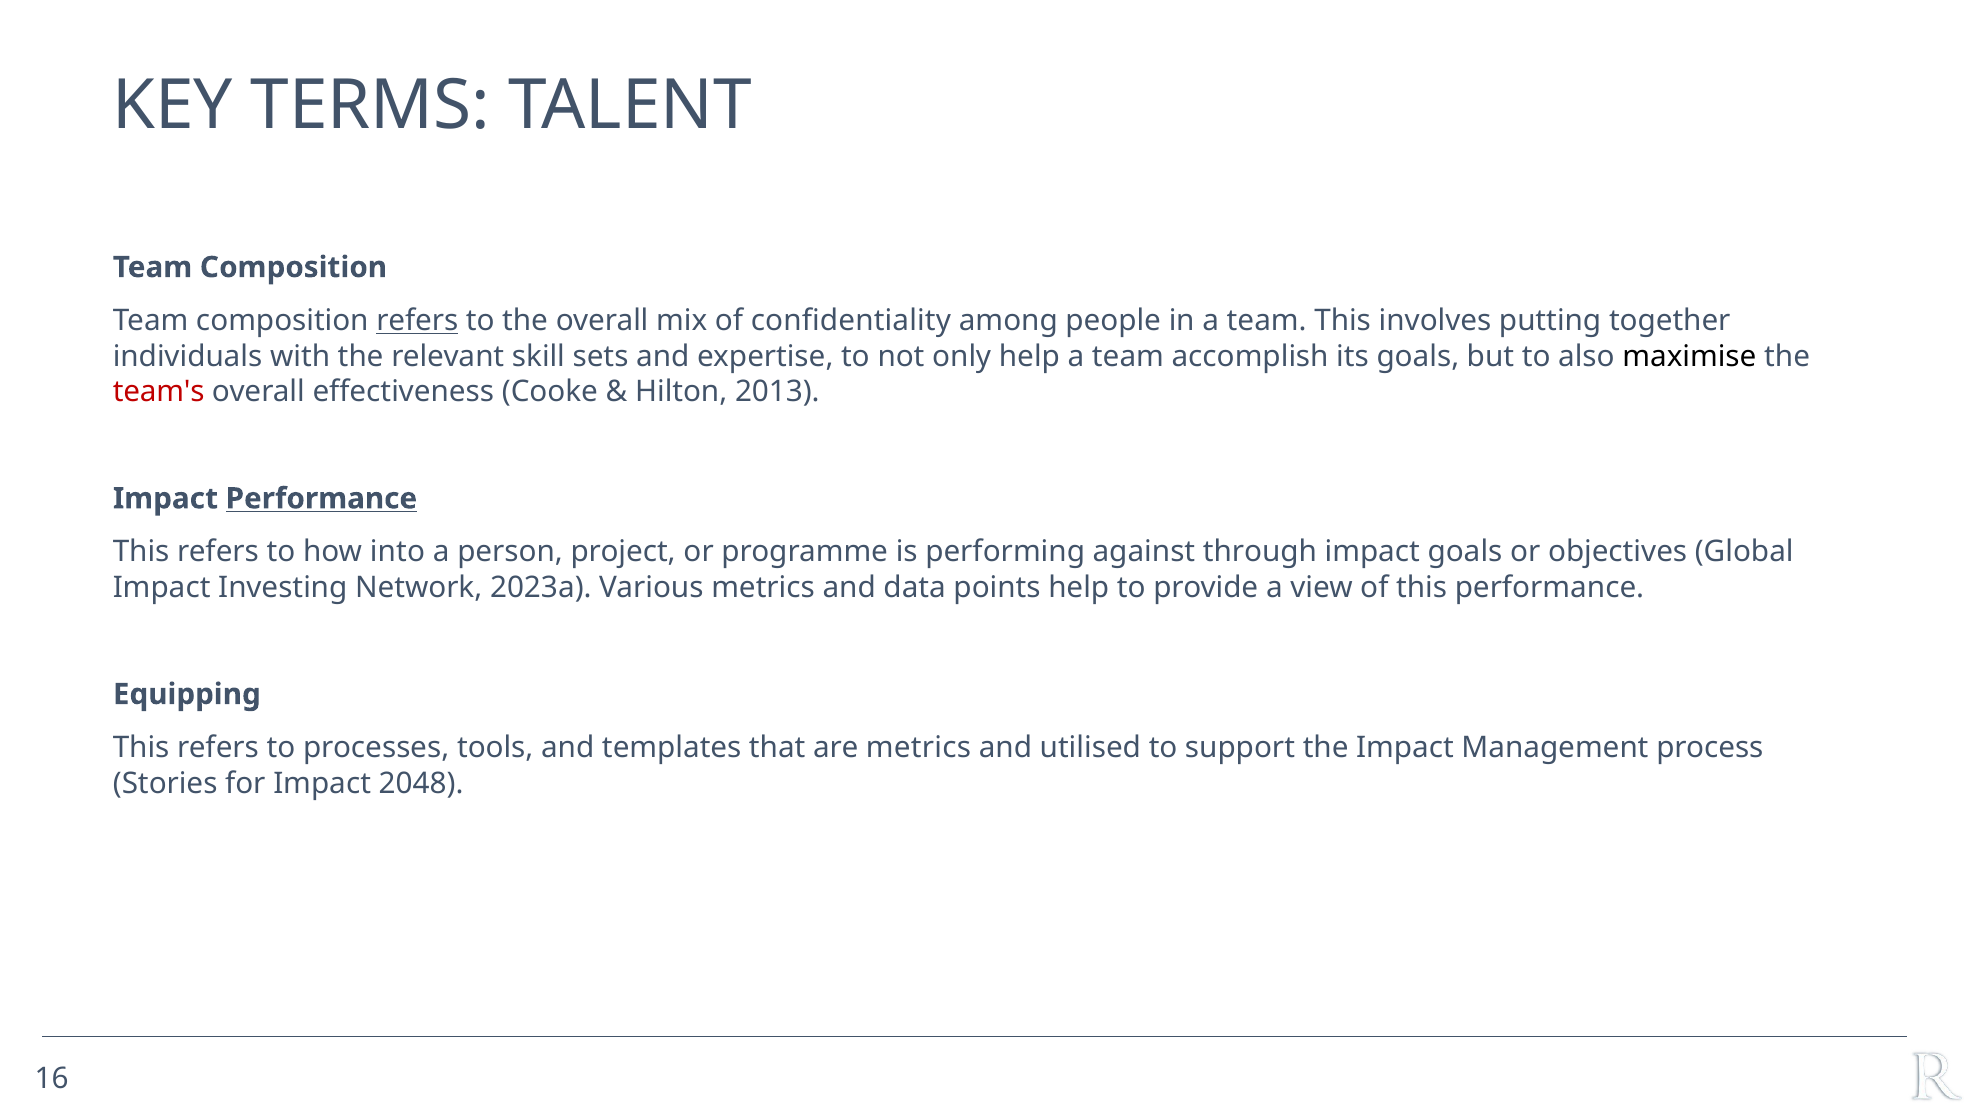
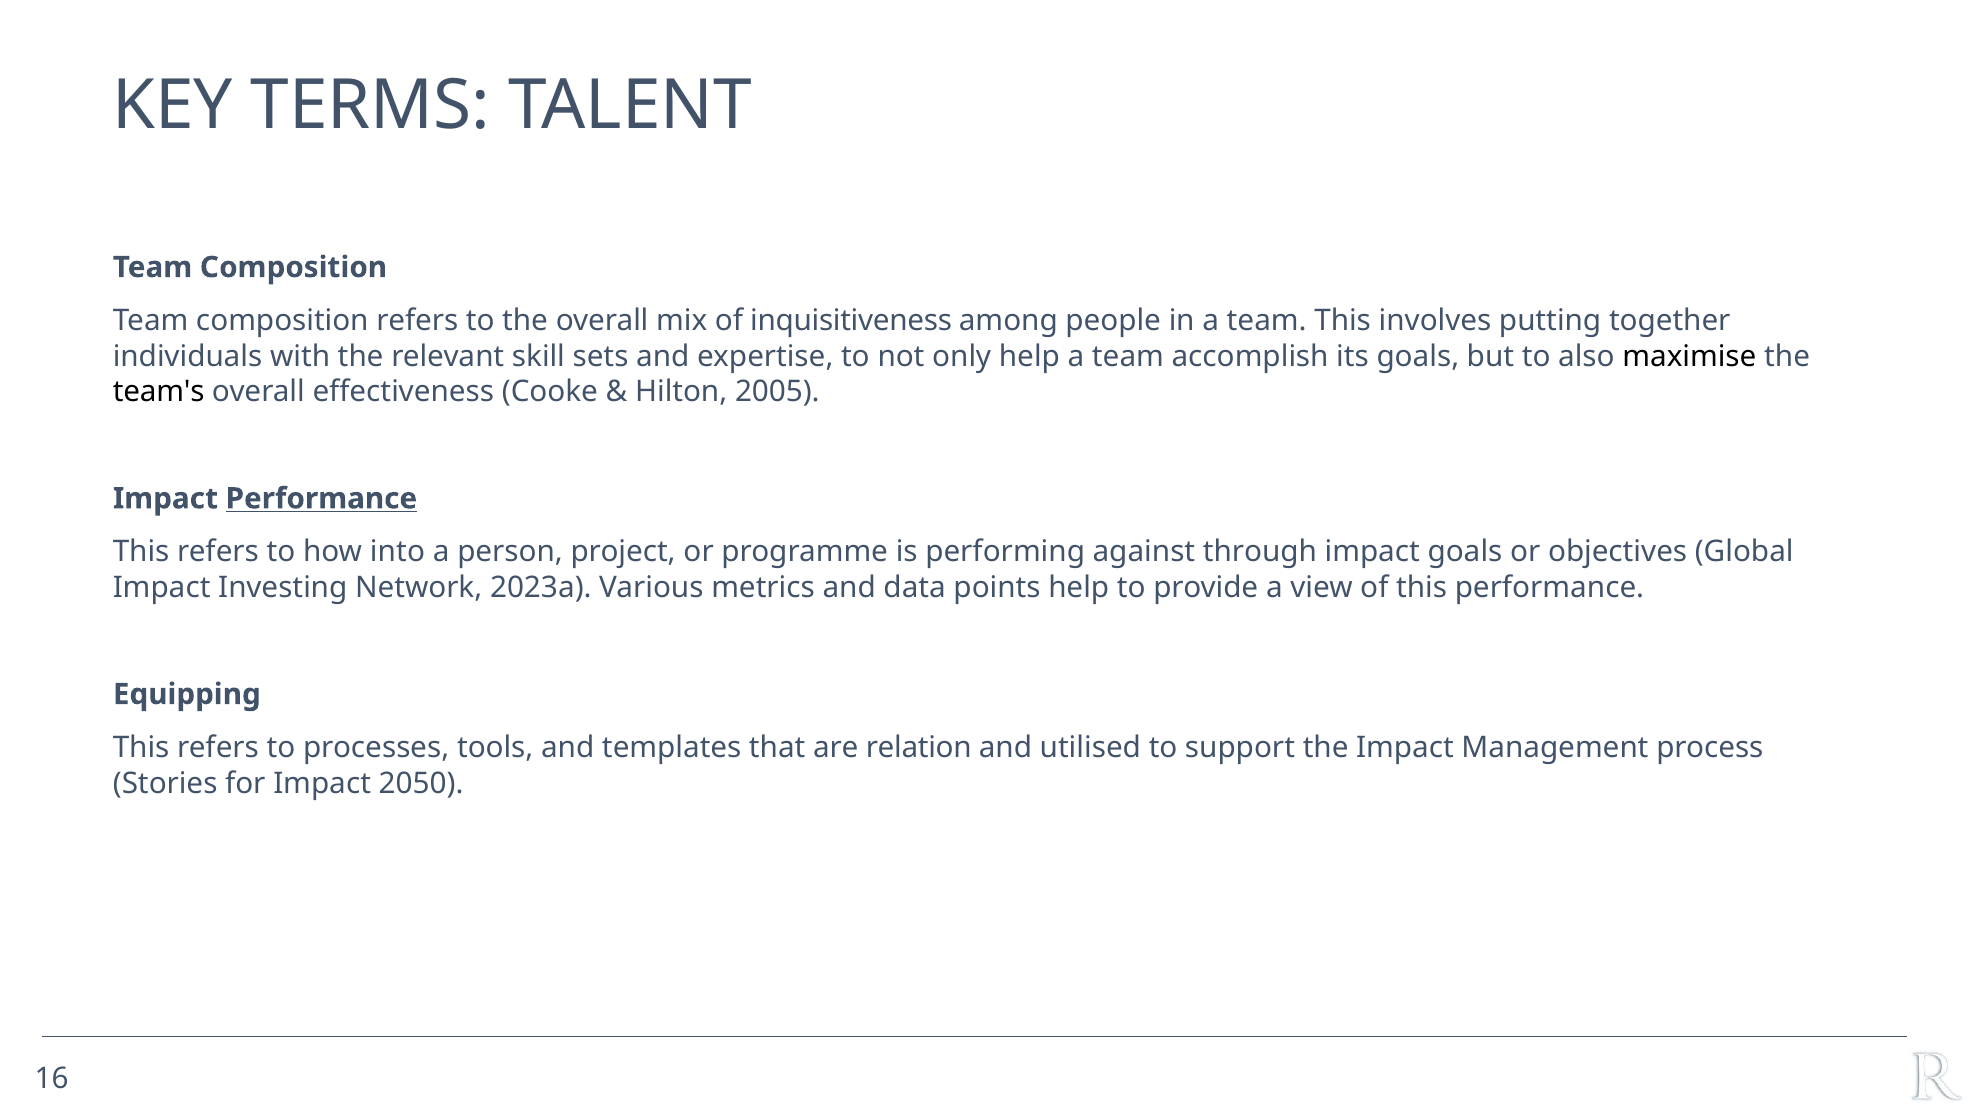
refers at (417, 320) underline: present -> none
confidentiality: confidentiality -> inquisitiveness
team's colour: red -> black
2013: 2013 -> 2005
are metrics: metrics -> relation
2048: 2048 -> 2050
